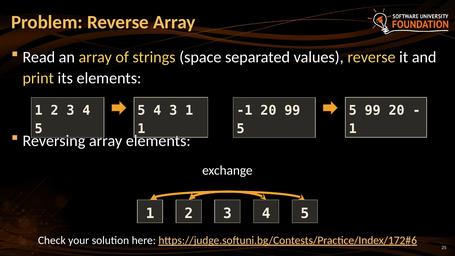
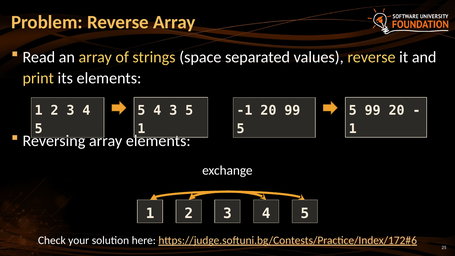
3 1: 1 -> 5
